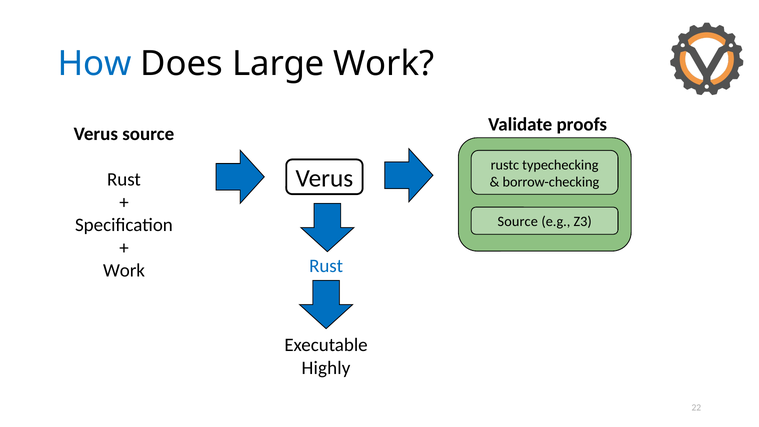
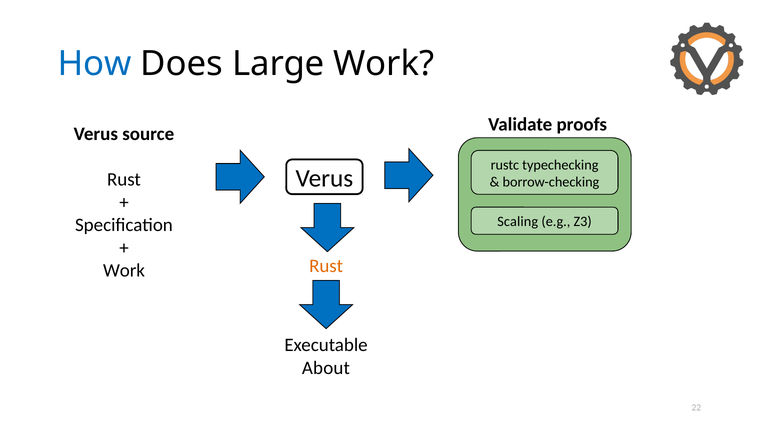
Source at (518, 222): Source -> Scaling
Rust at (326, 266) colour: blue -> orange
Highly: Highly -> About
